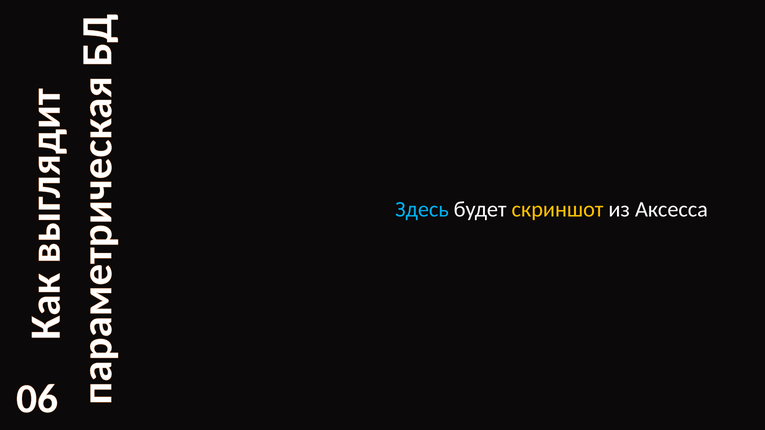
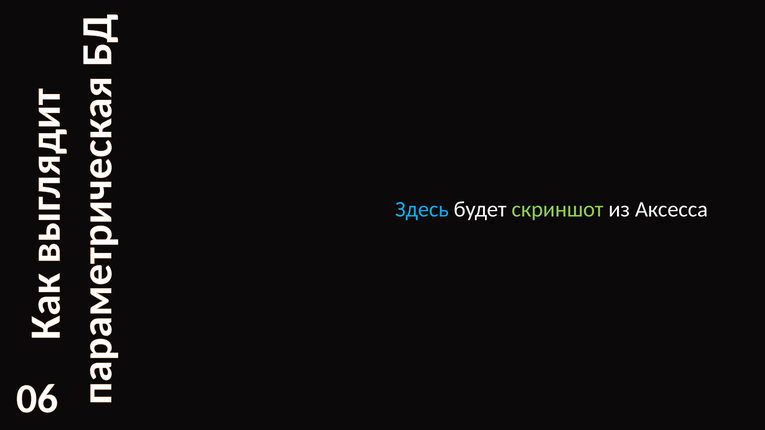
скриншот colour: yellow -> light green
